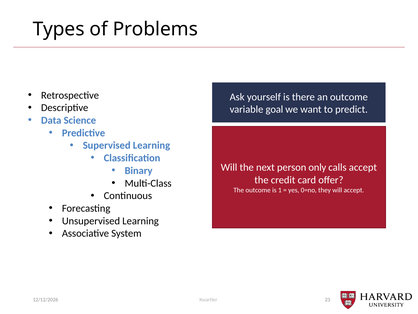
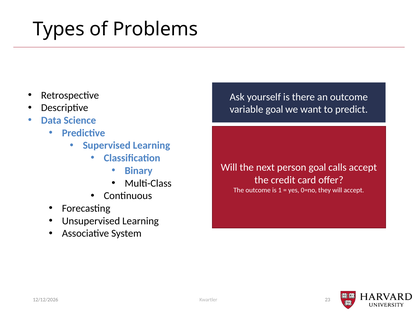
person only: only -> goal
